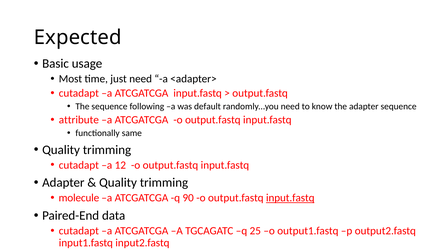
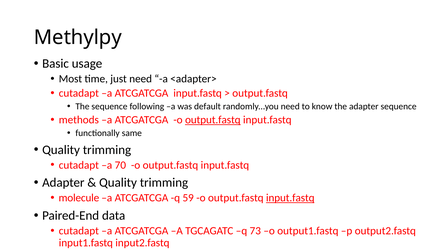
Expected: Expected -> Methylpy
attribute: attribute -> methods
output.fastq at (213, 120) underline: none -> present
12: 12 -> 70
90: 90 -> 59
25: 25 -> 73
